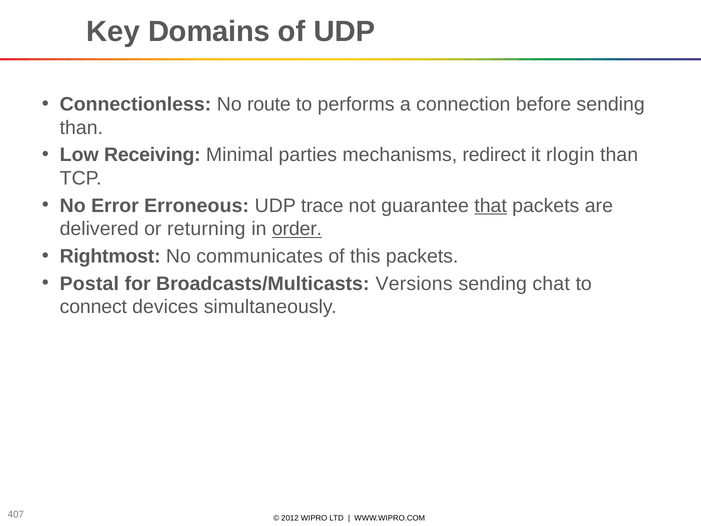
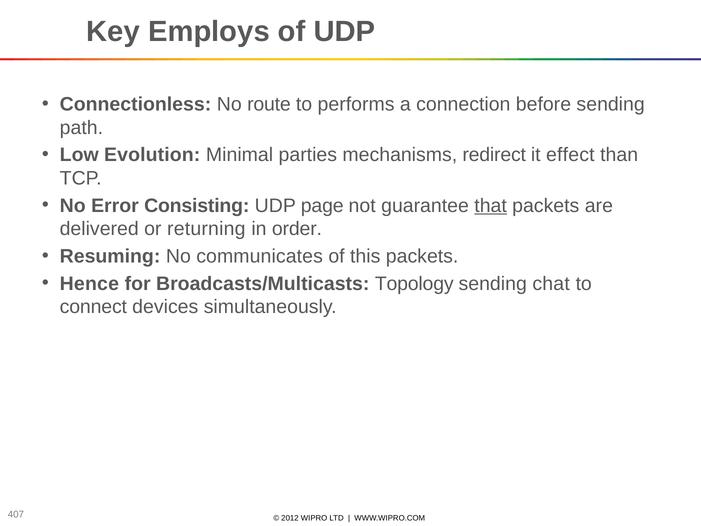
Domains: Domains -> Employs
than at (81, 128): than -> path
Receiving: Receiving -> Evolution
rlogin: rlogin -> effect
Erroneous: Erroneous -> Consisting
trace: trace -> page
order underline: present -> none
Rightmost: Rightmost -> Resuming
Postal: Postal -> Hence
Versions: Versions -> Topology
